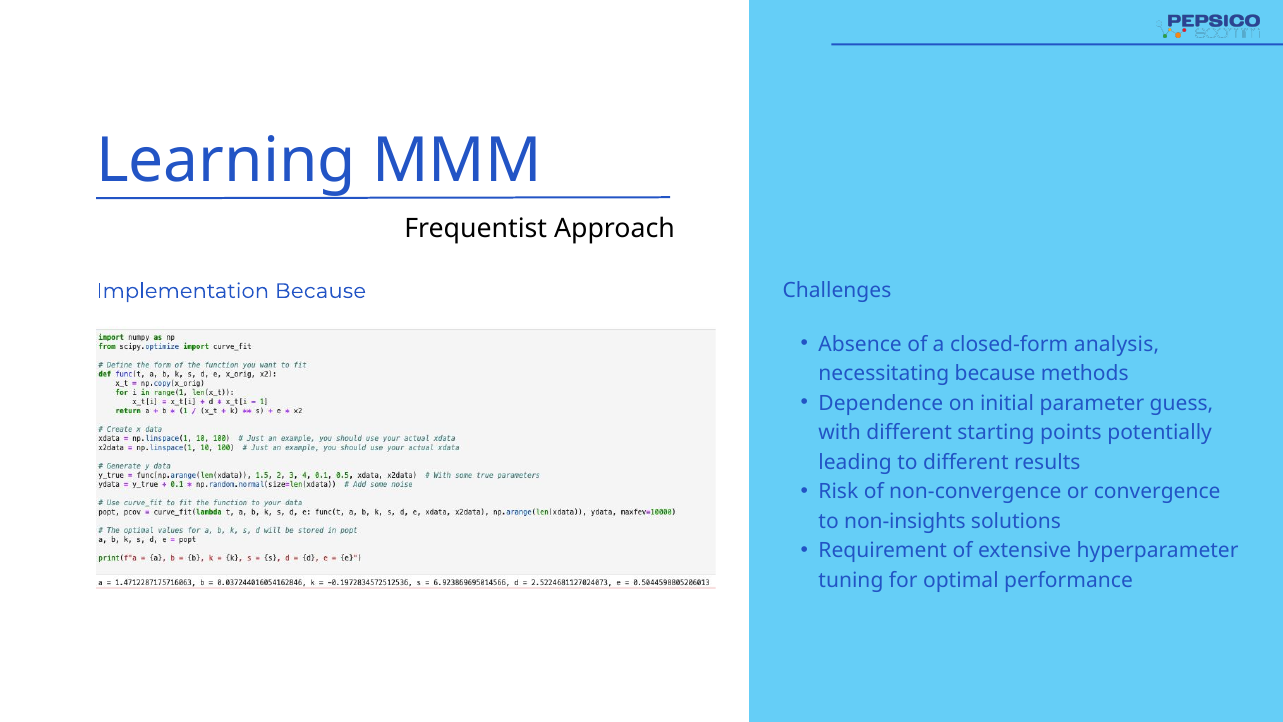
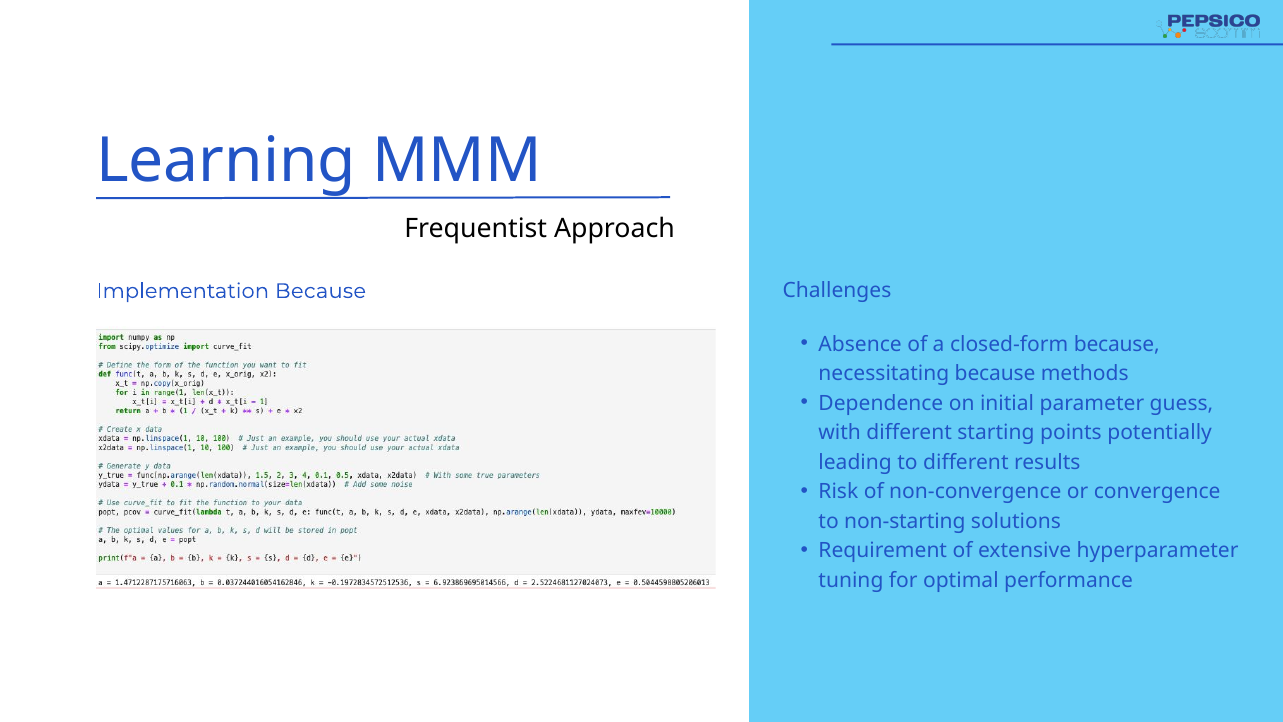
closed-form analysis: analysis -> because
non-insights: non-insights -> non-starting
